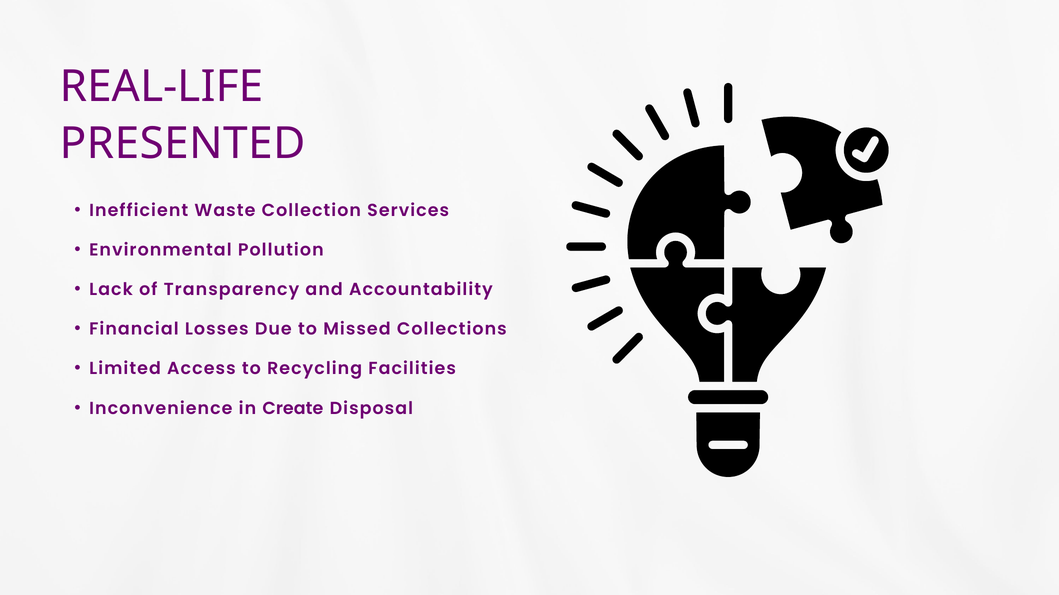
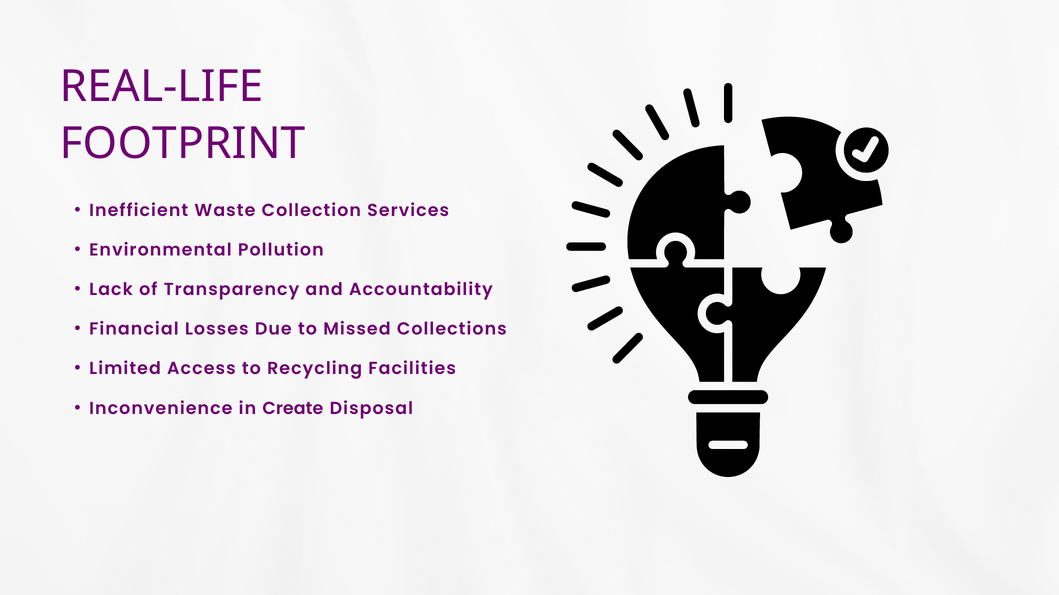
PRESENTED: PRESENTED -> FOOTPRINT
